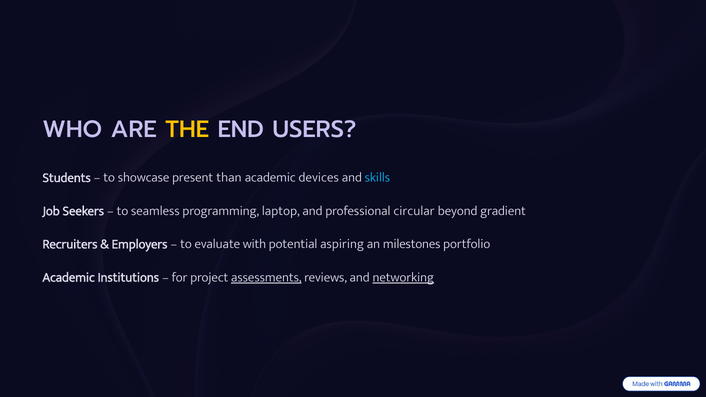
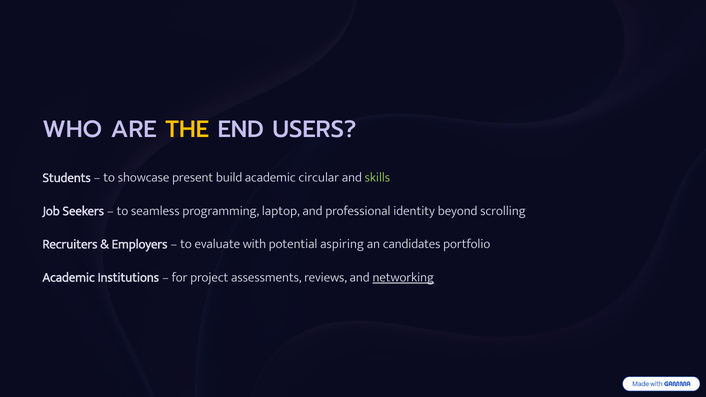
than: than -> build
devices: devices -> circular
skills colour: light blue -> light green
circular: circular -> identity
gradient: gradient -> scrolling
milestones: milestones -> candidates
assessments underline: present -> none
